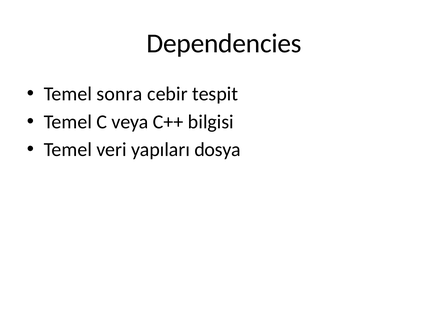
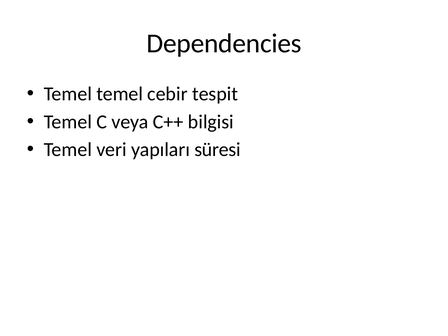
Temel sonra: sonra -> temel
dosya: dosya -> süresi
